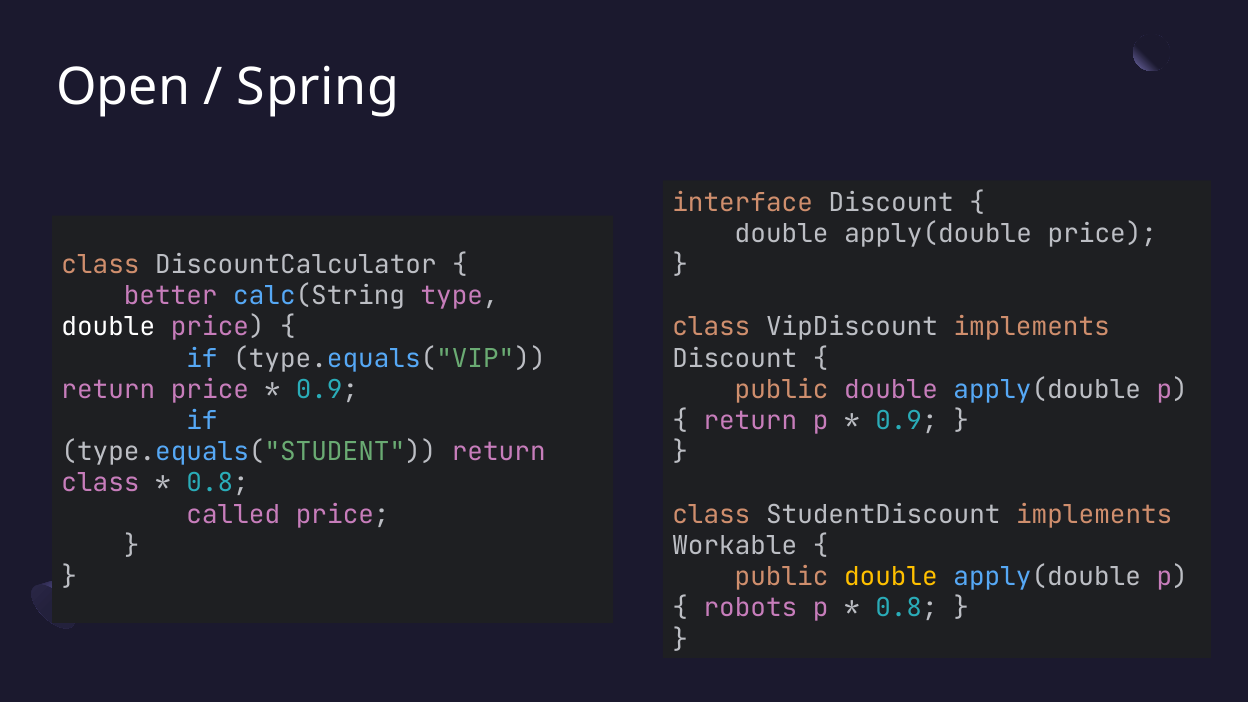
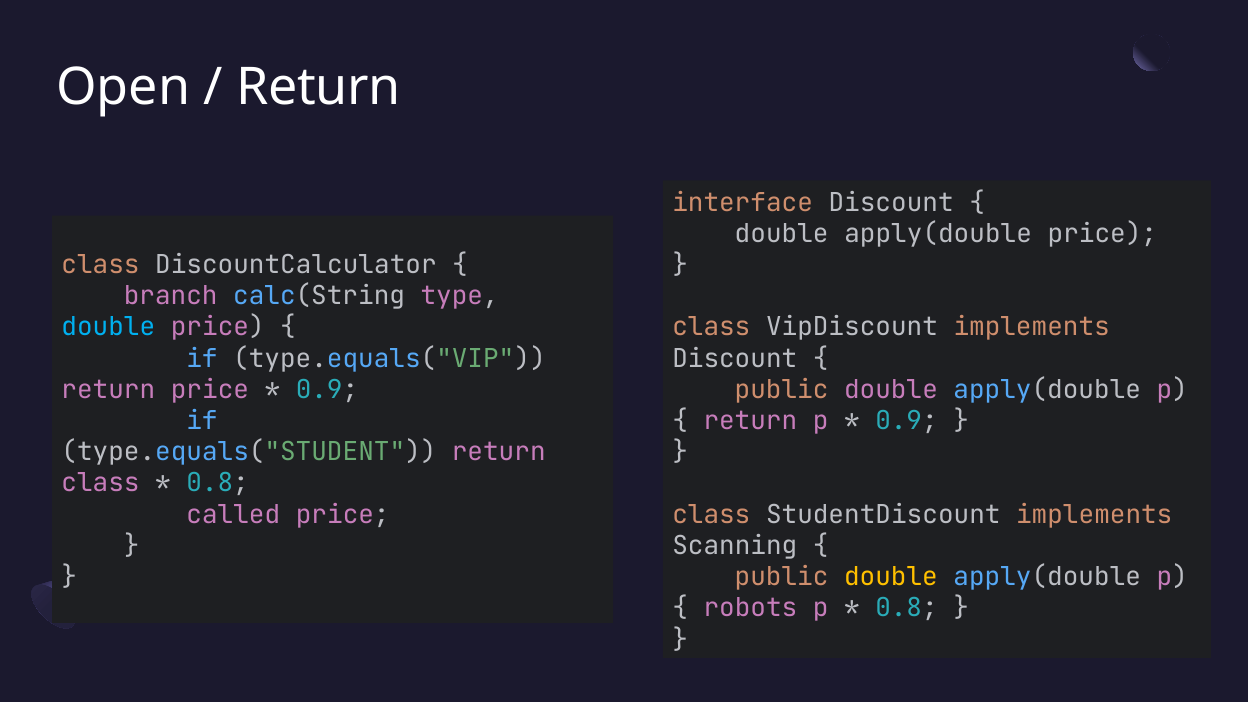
Spring at (318, 87): Spring -> Return
better: better -> branch
double at (108, 327) colour: white -> light blue
Workable: Workable -> Scanning
